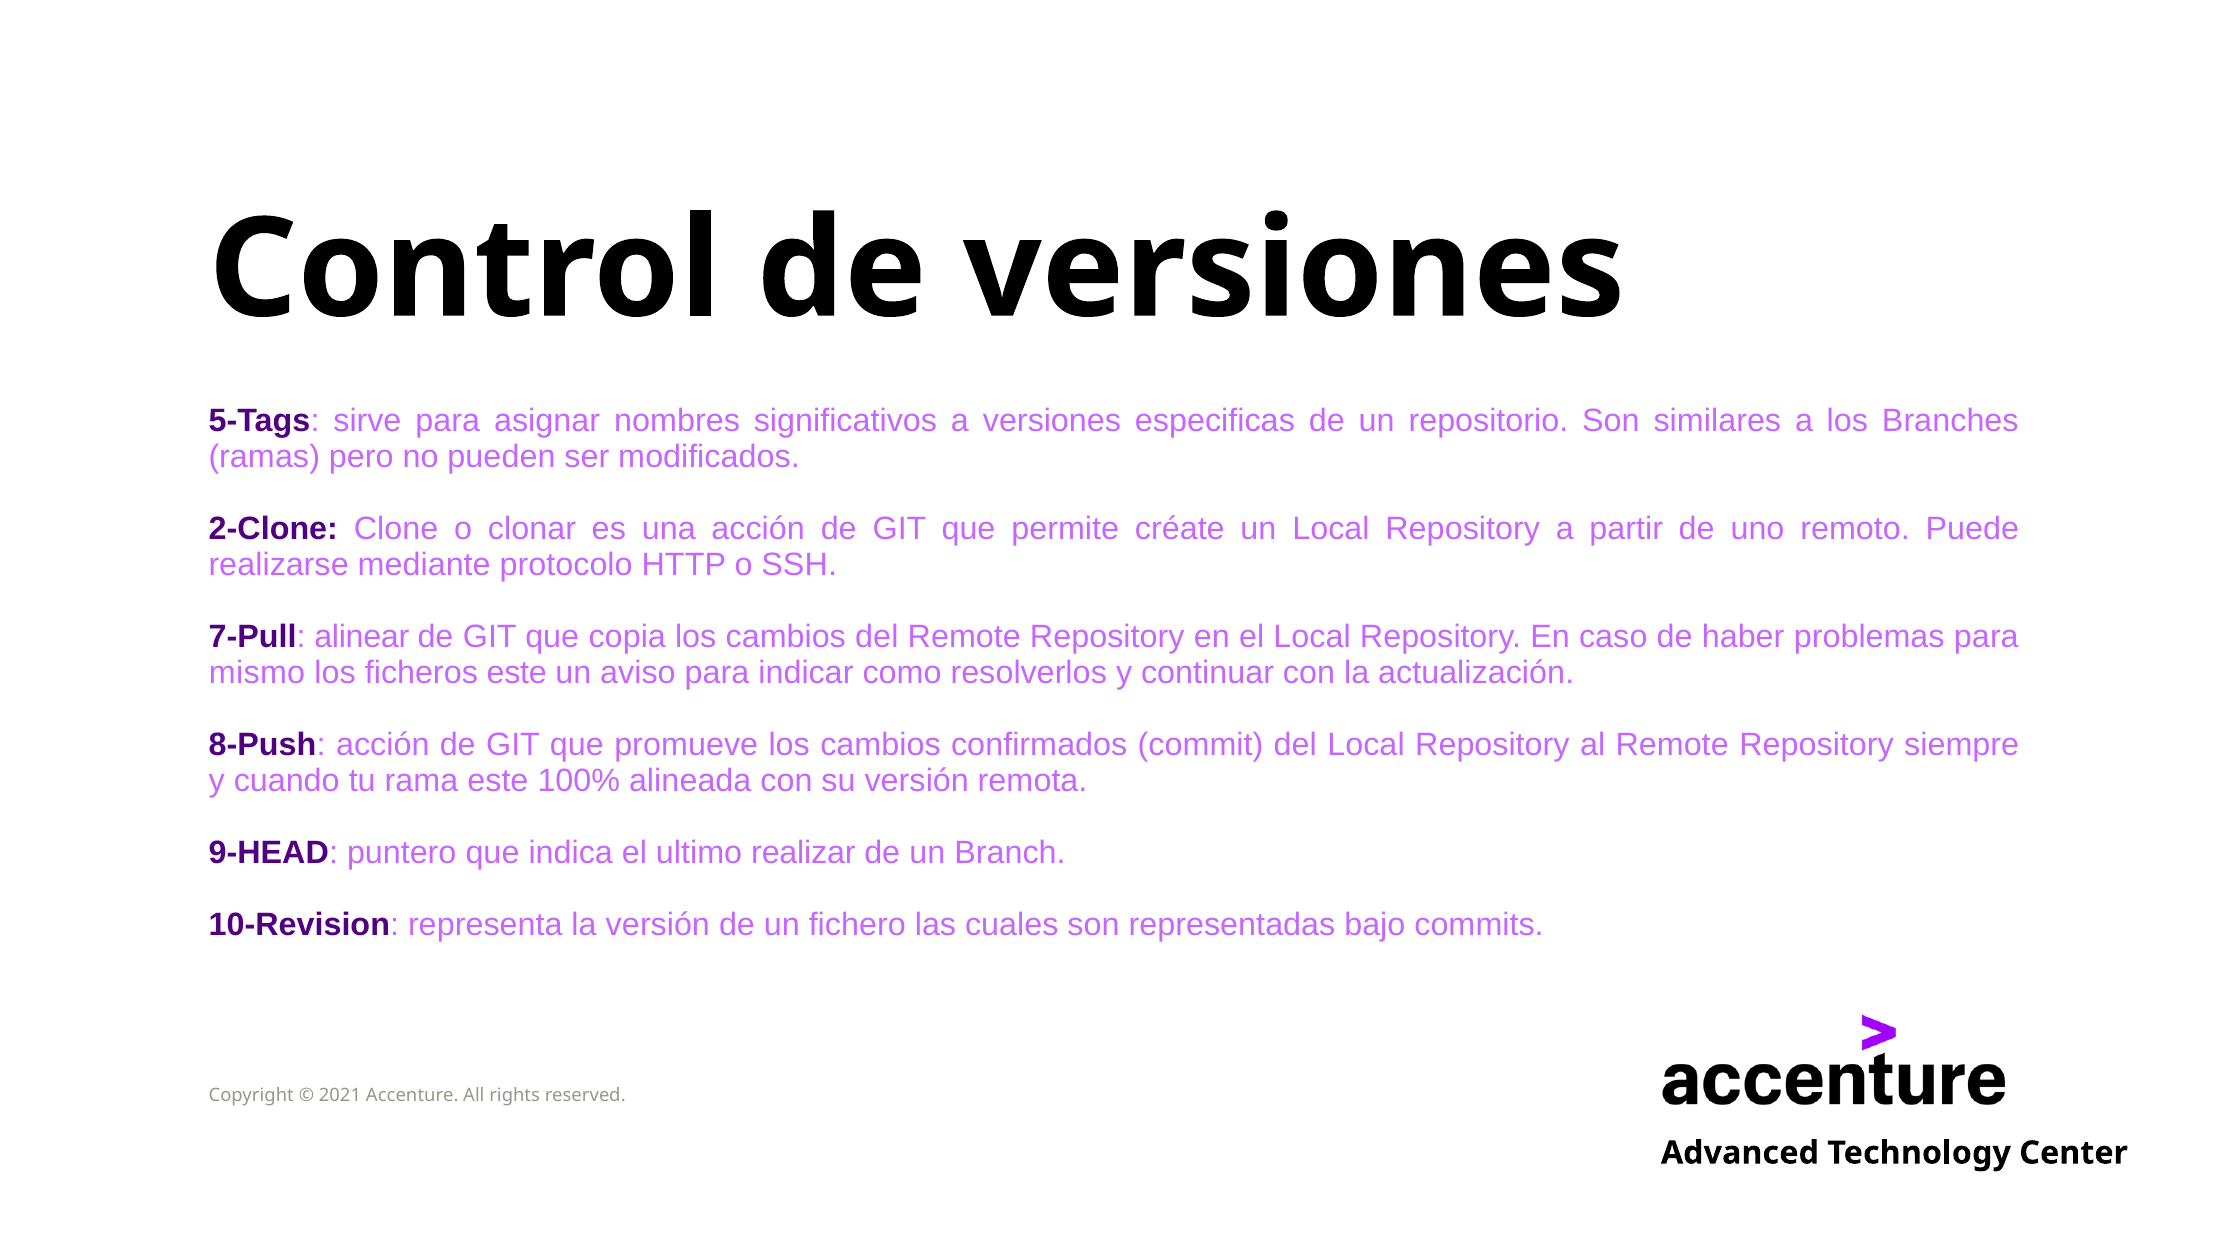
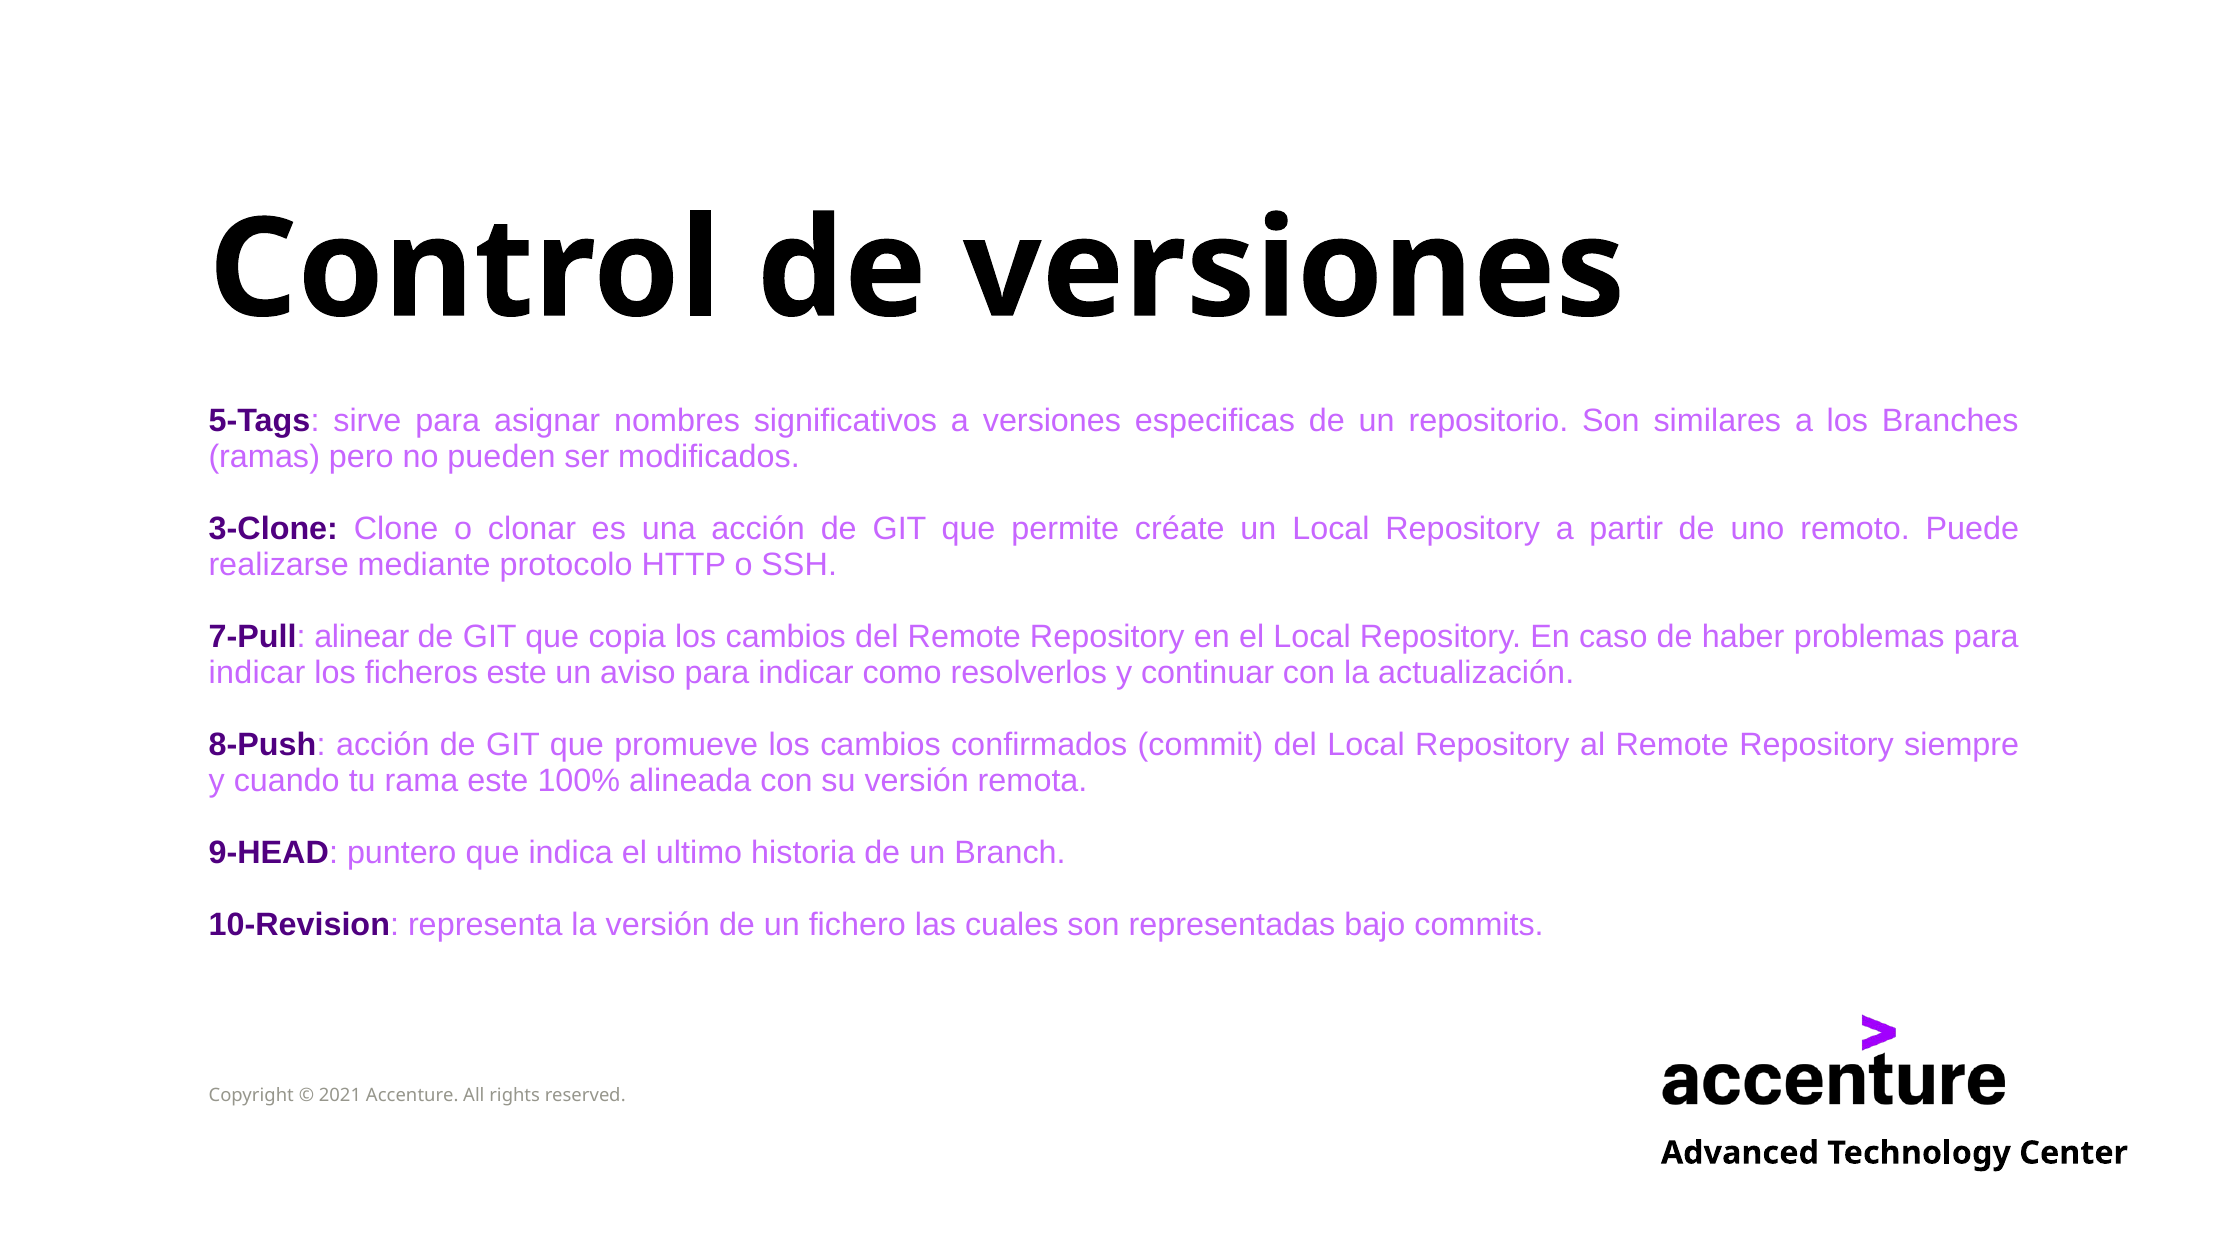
2-Clone: 2-Clone -> 3-Clone
mismo at (257, 673): mismo -> indicar
realizar: realizar -> historia
